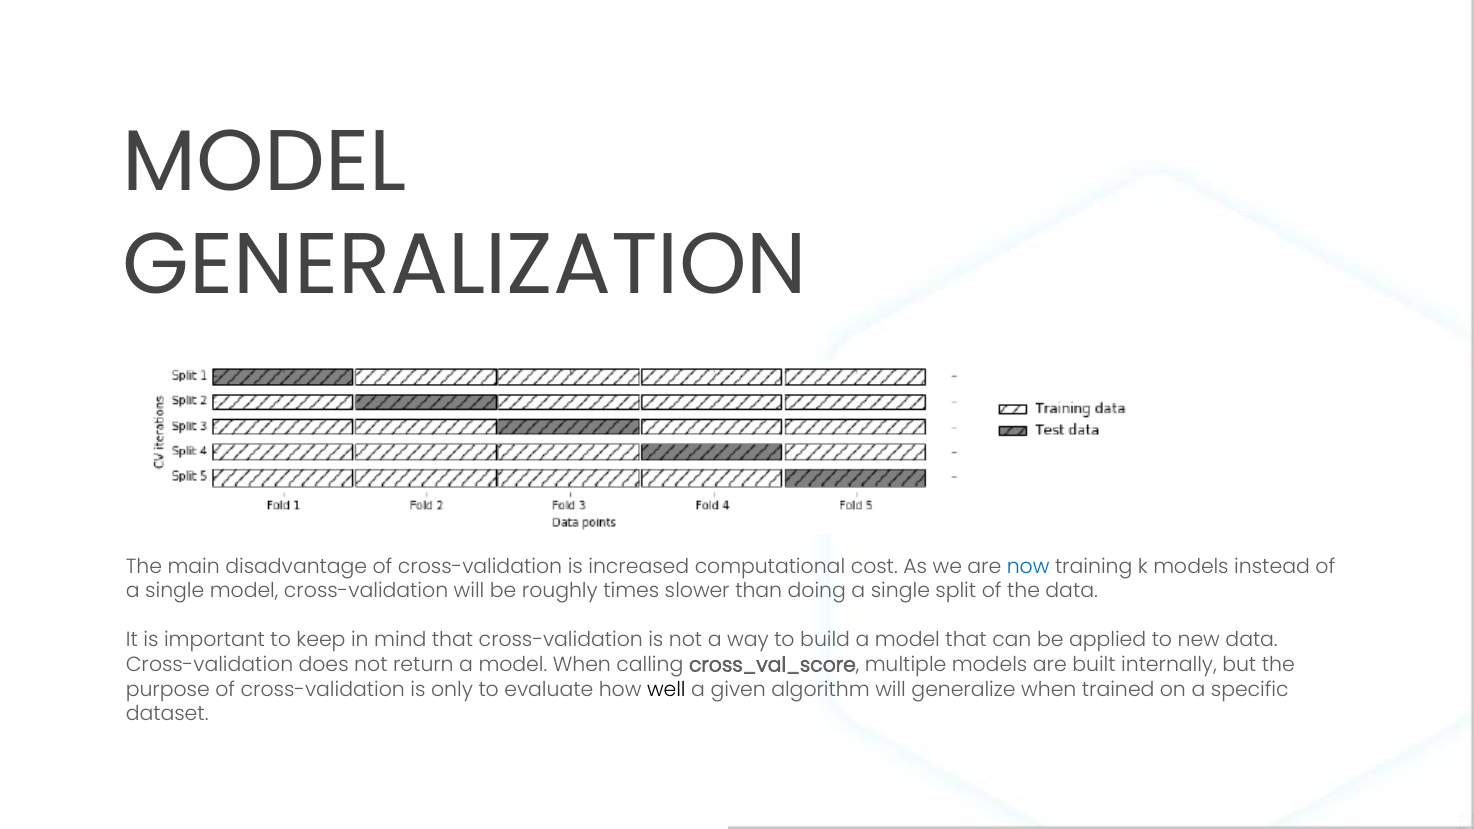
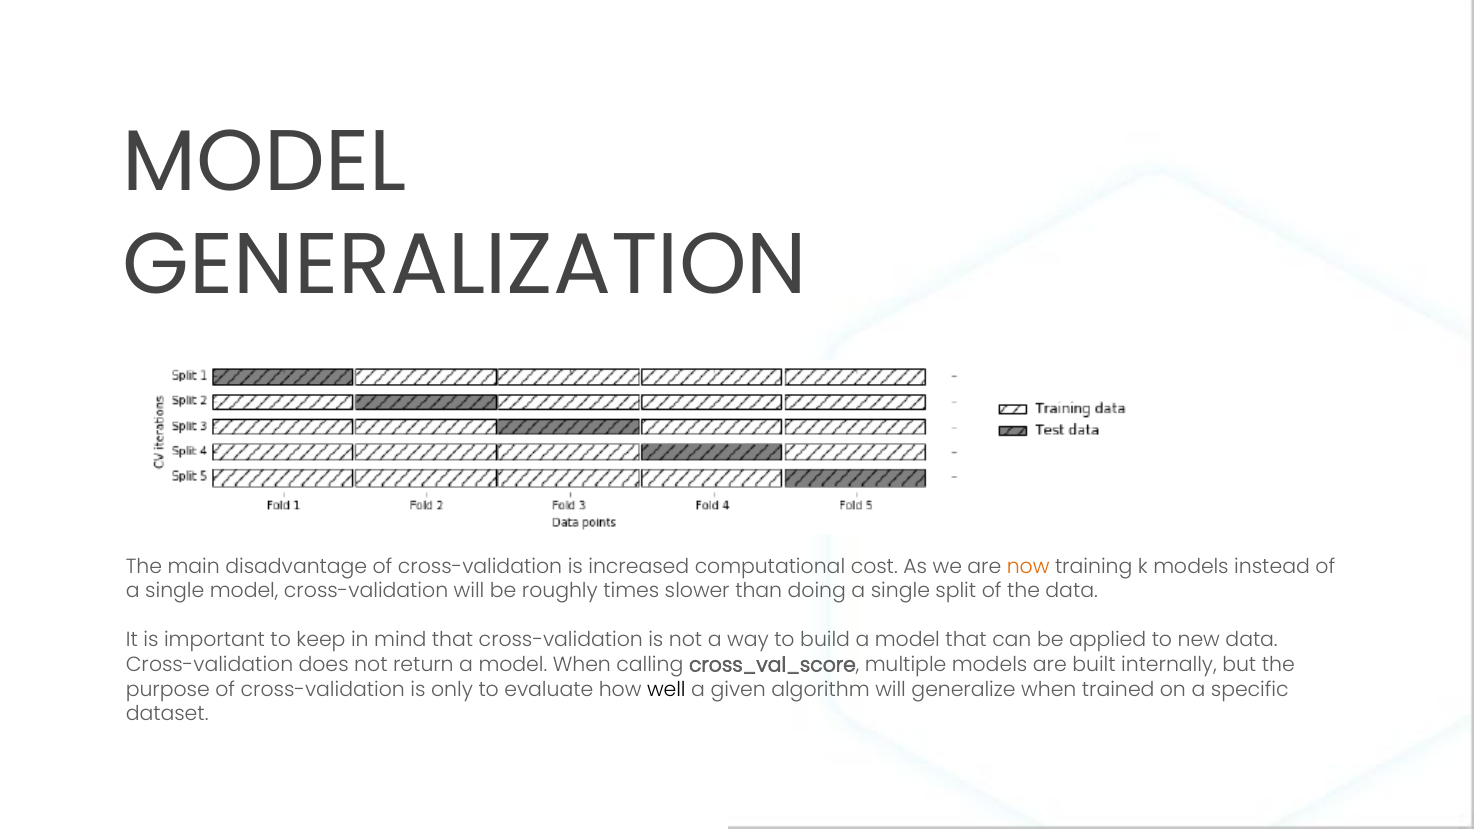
now colour: blue -> orange
